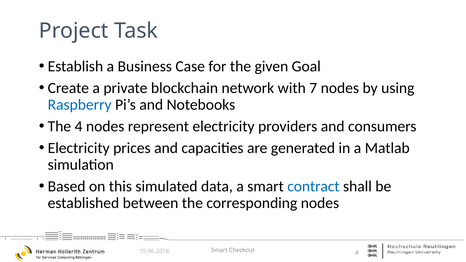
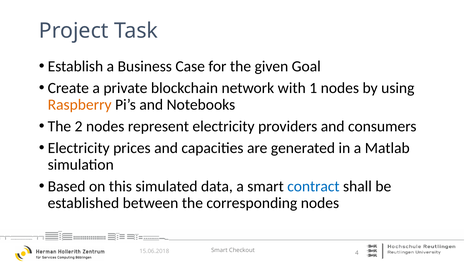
7: 7 -> 1
Raspberry colour: blue -> orange
The 4: 4 -> 2
